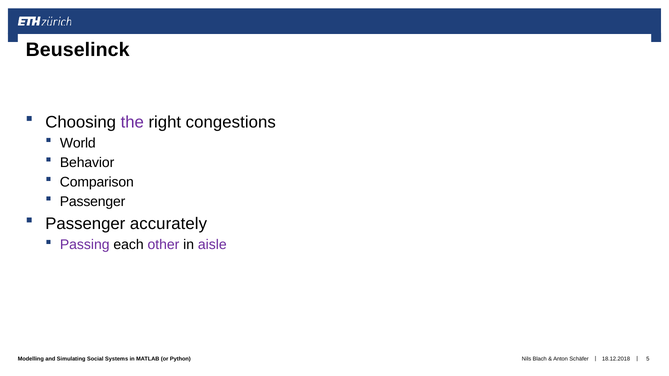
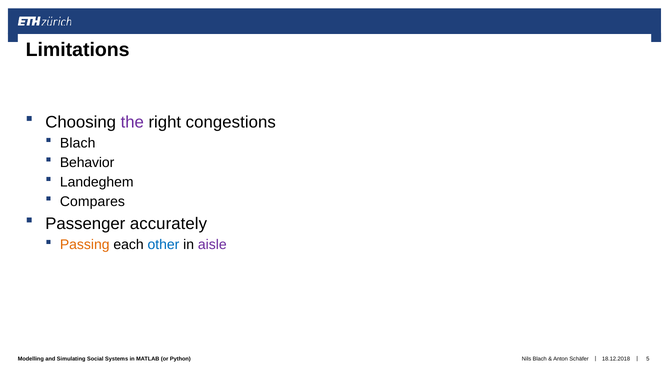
Beuselinck: Beuselinck -> Limitations
World at (78, 143): World -> Blach
Comparison: Comparison -> Landeghem
Passenger at (93, 202): Passenger -> Compares
Passing colour: purple -> orange
other colour: purple -> blue
